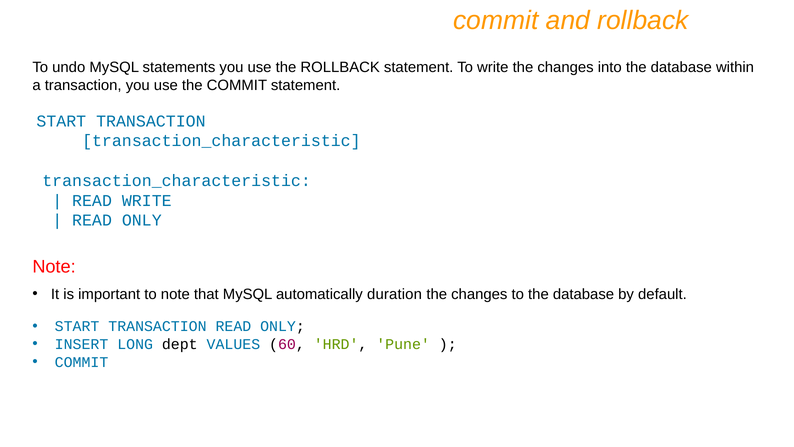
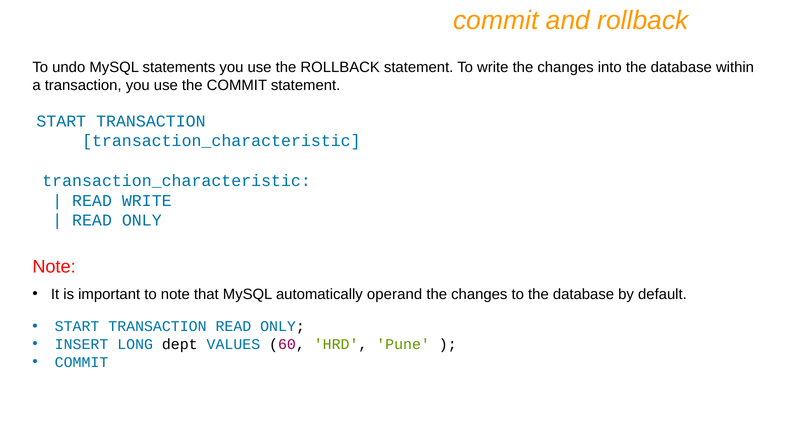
duration: duration -> operand
